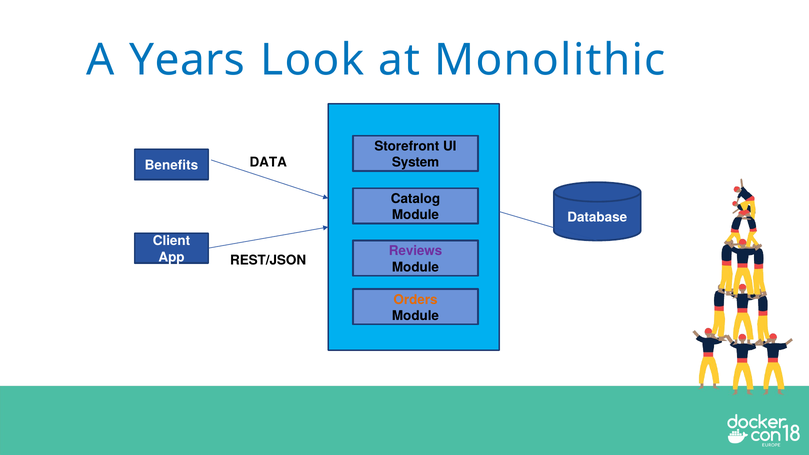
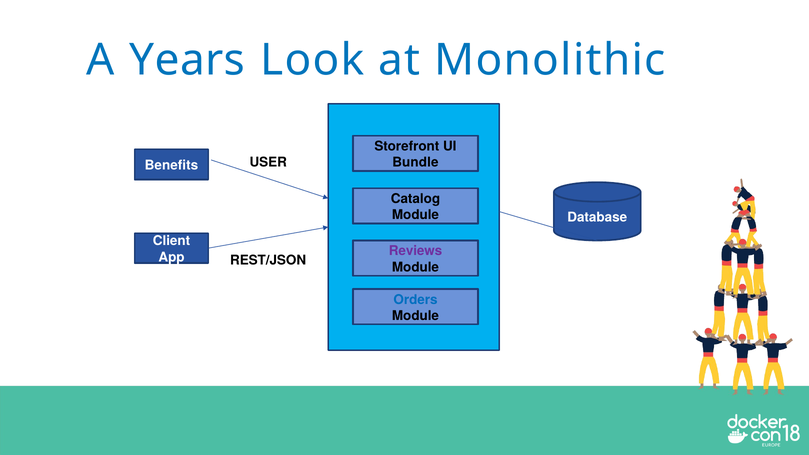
DATA: DATA -> USER
System: System -> Bundle
Orders colour: orange -> blue
